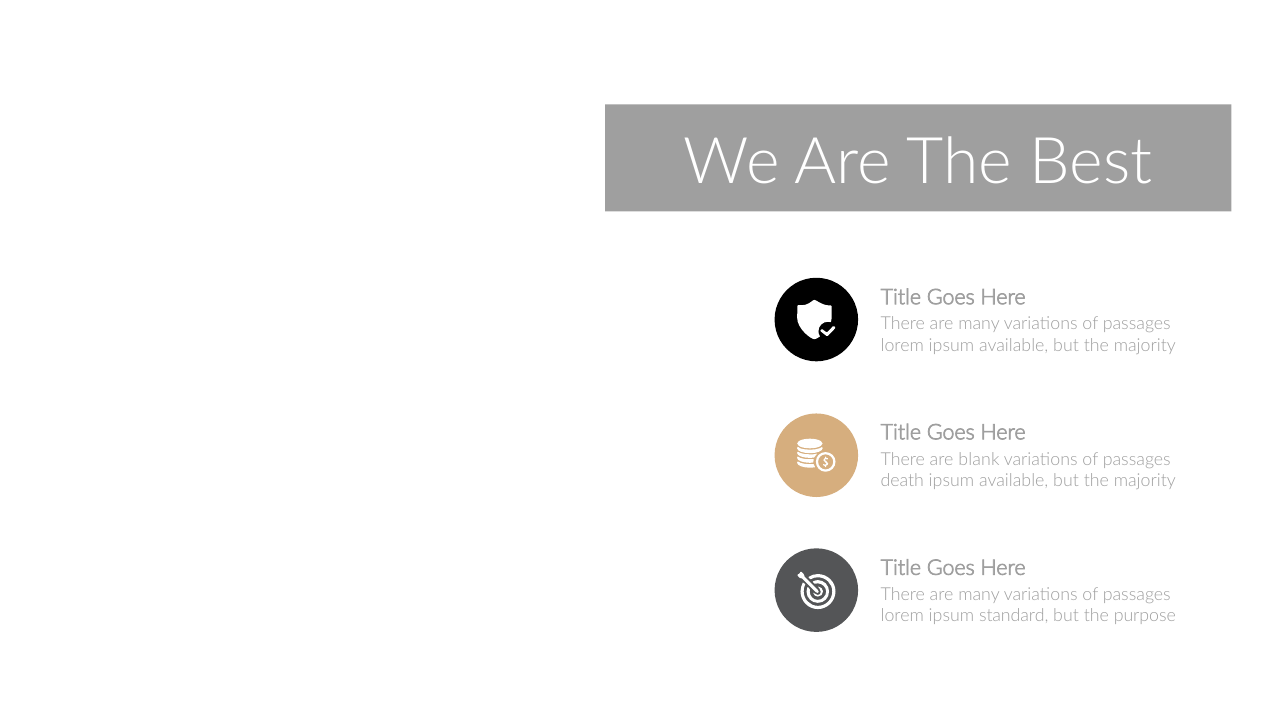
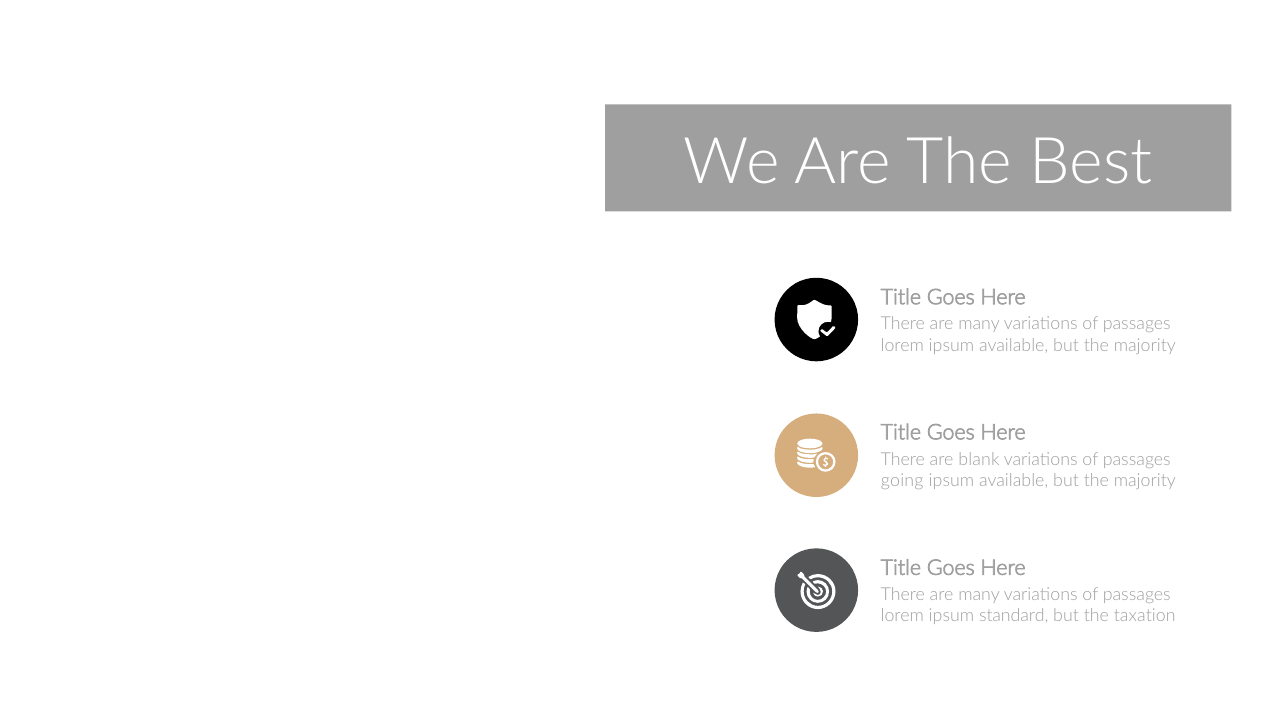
death: death -> going
purpose: purpose -> taxation
